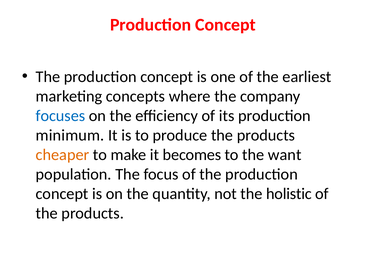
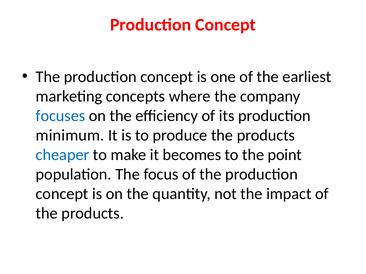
cheaper colour: orange -> blue
want: want -> point
holistic: holistic -> impact
